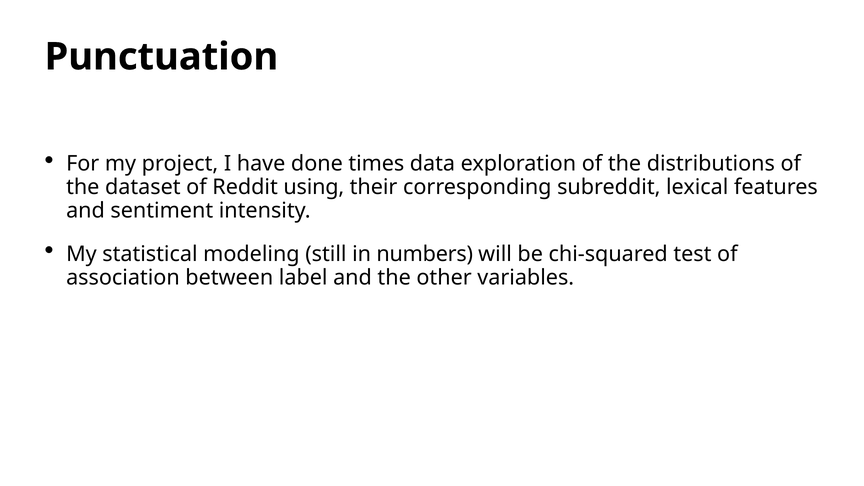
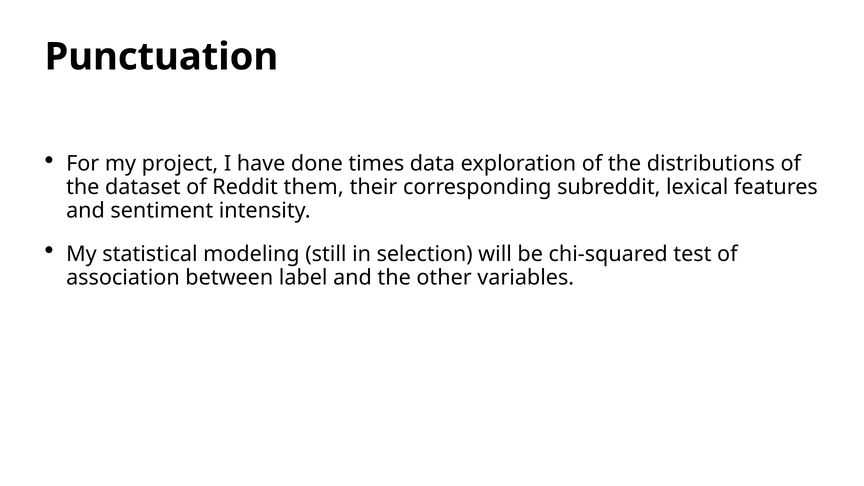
using: using -> them
numbers: numbers -> selection
